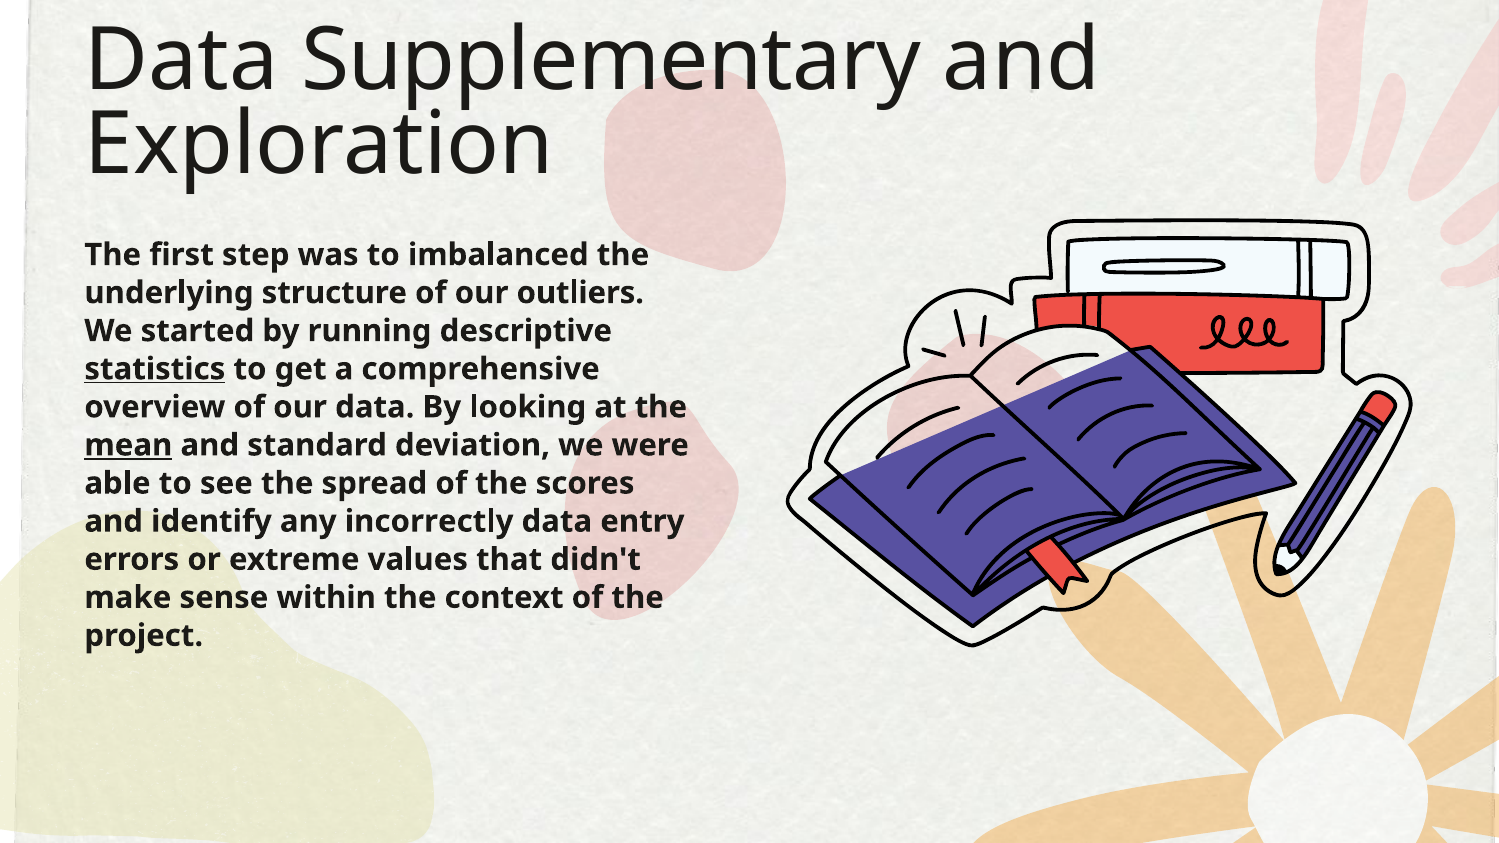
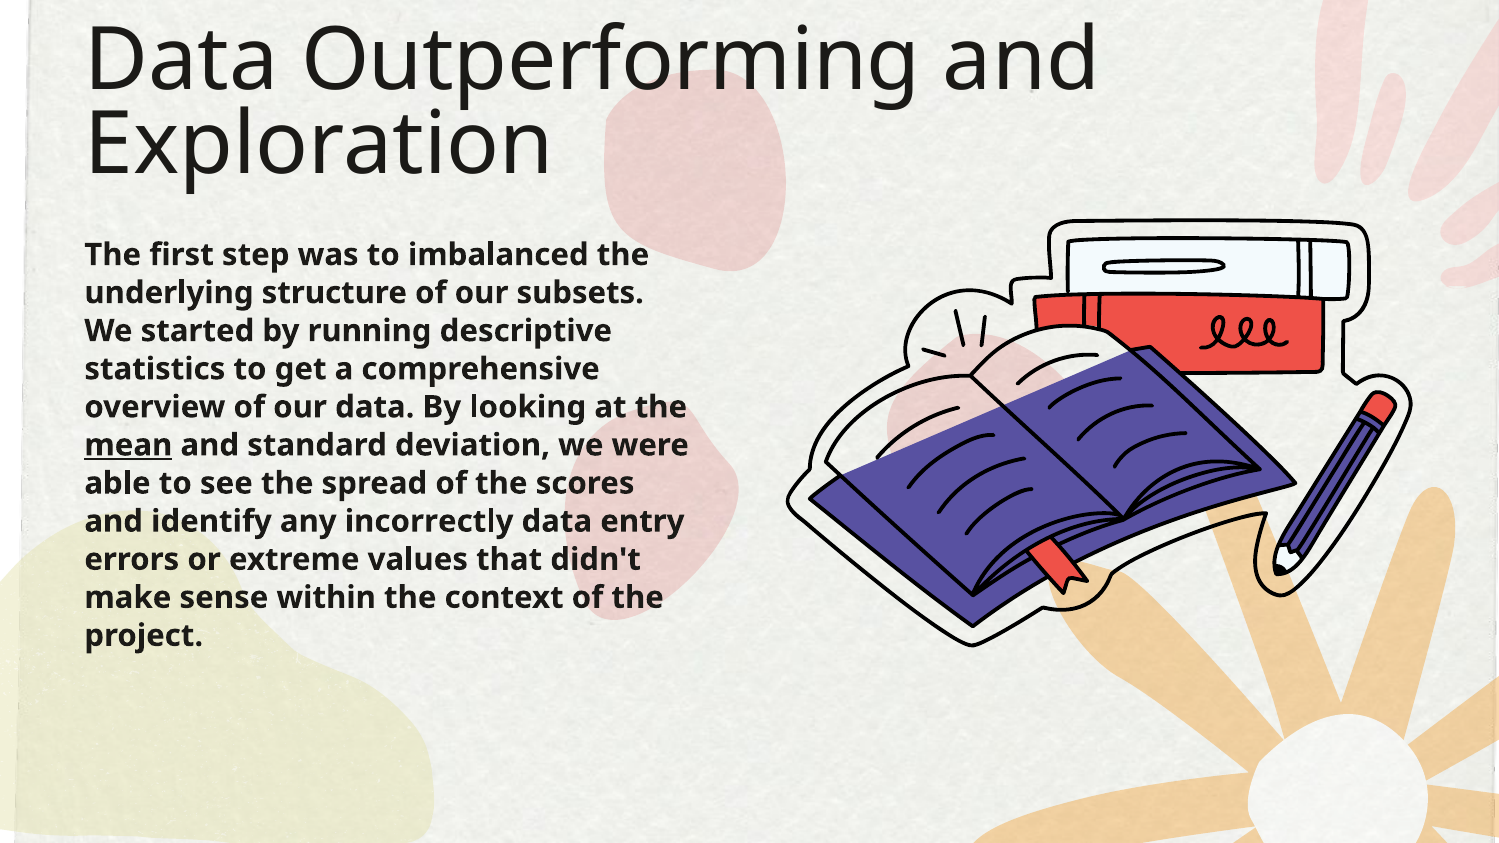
Supplementary: Supplementary -> Outperforming
outliers: outliers -> subsets
statistics underline: present -> none
